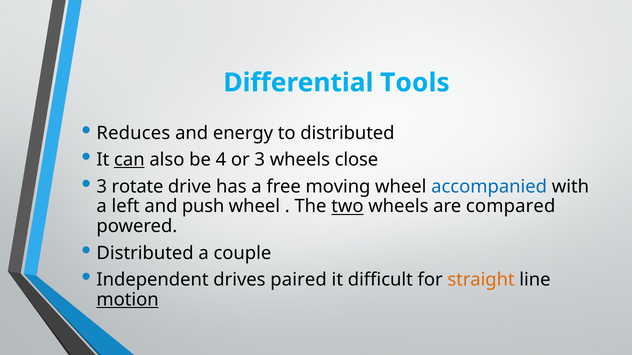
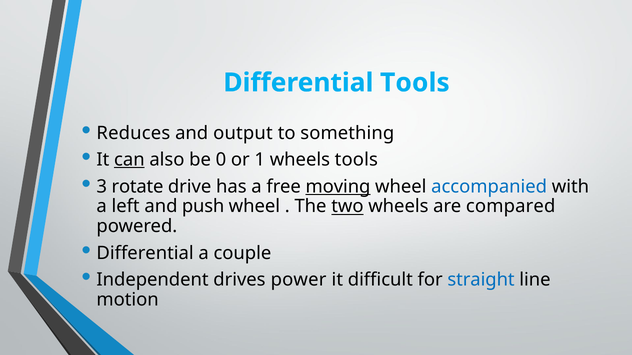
energy: energy -> output
to distributed: distributed -> something
4: 4 -> 0
or 3: 3 -> 1
wheels close: close -> tools
moving underline: none -> present
Distributed at (145, 253): Distributed -> Differential
paired: paired -> power
straight colour: orange -> blue
motion underline: present -> none
